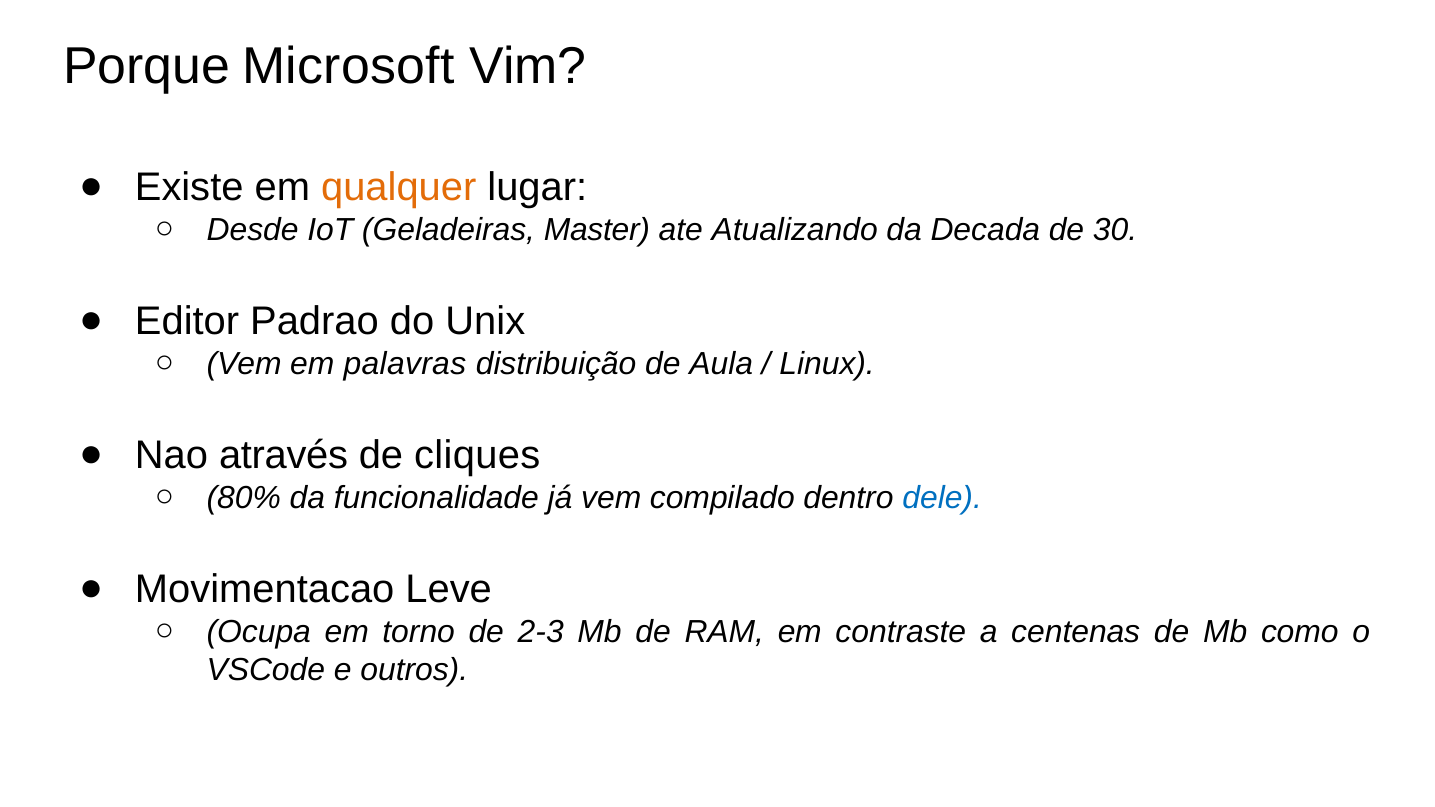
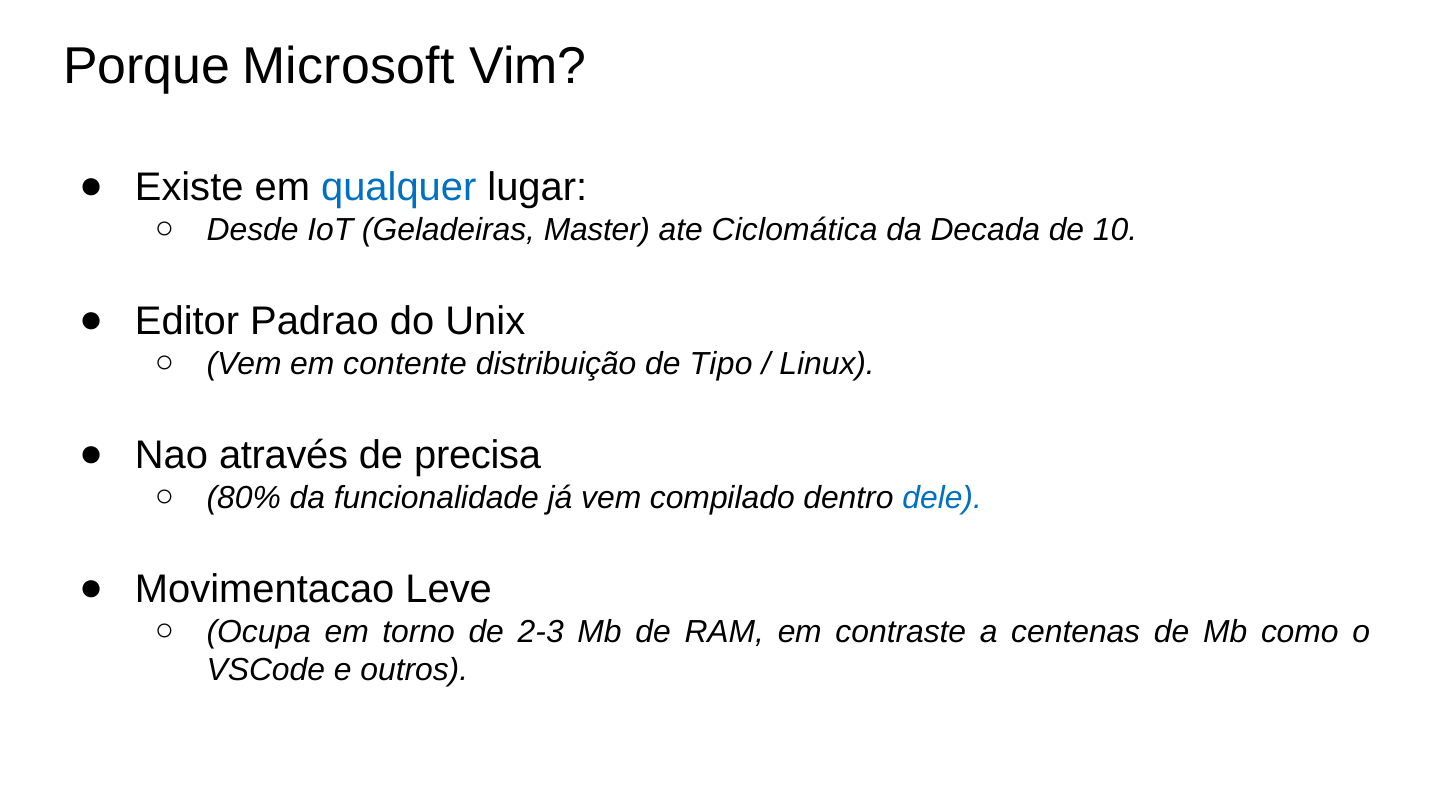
qualquer colour: orange -> blue
Atualizando: Atualizando -> Ciclomática
30: 30 -> 10
palavras: palavras -> contente
Aula: Aula -> Tipo
cliques: cliques -> precisa
